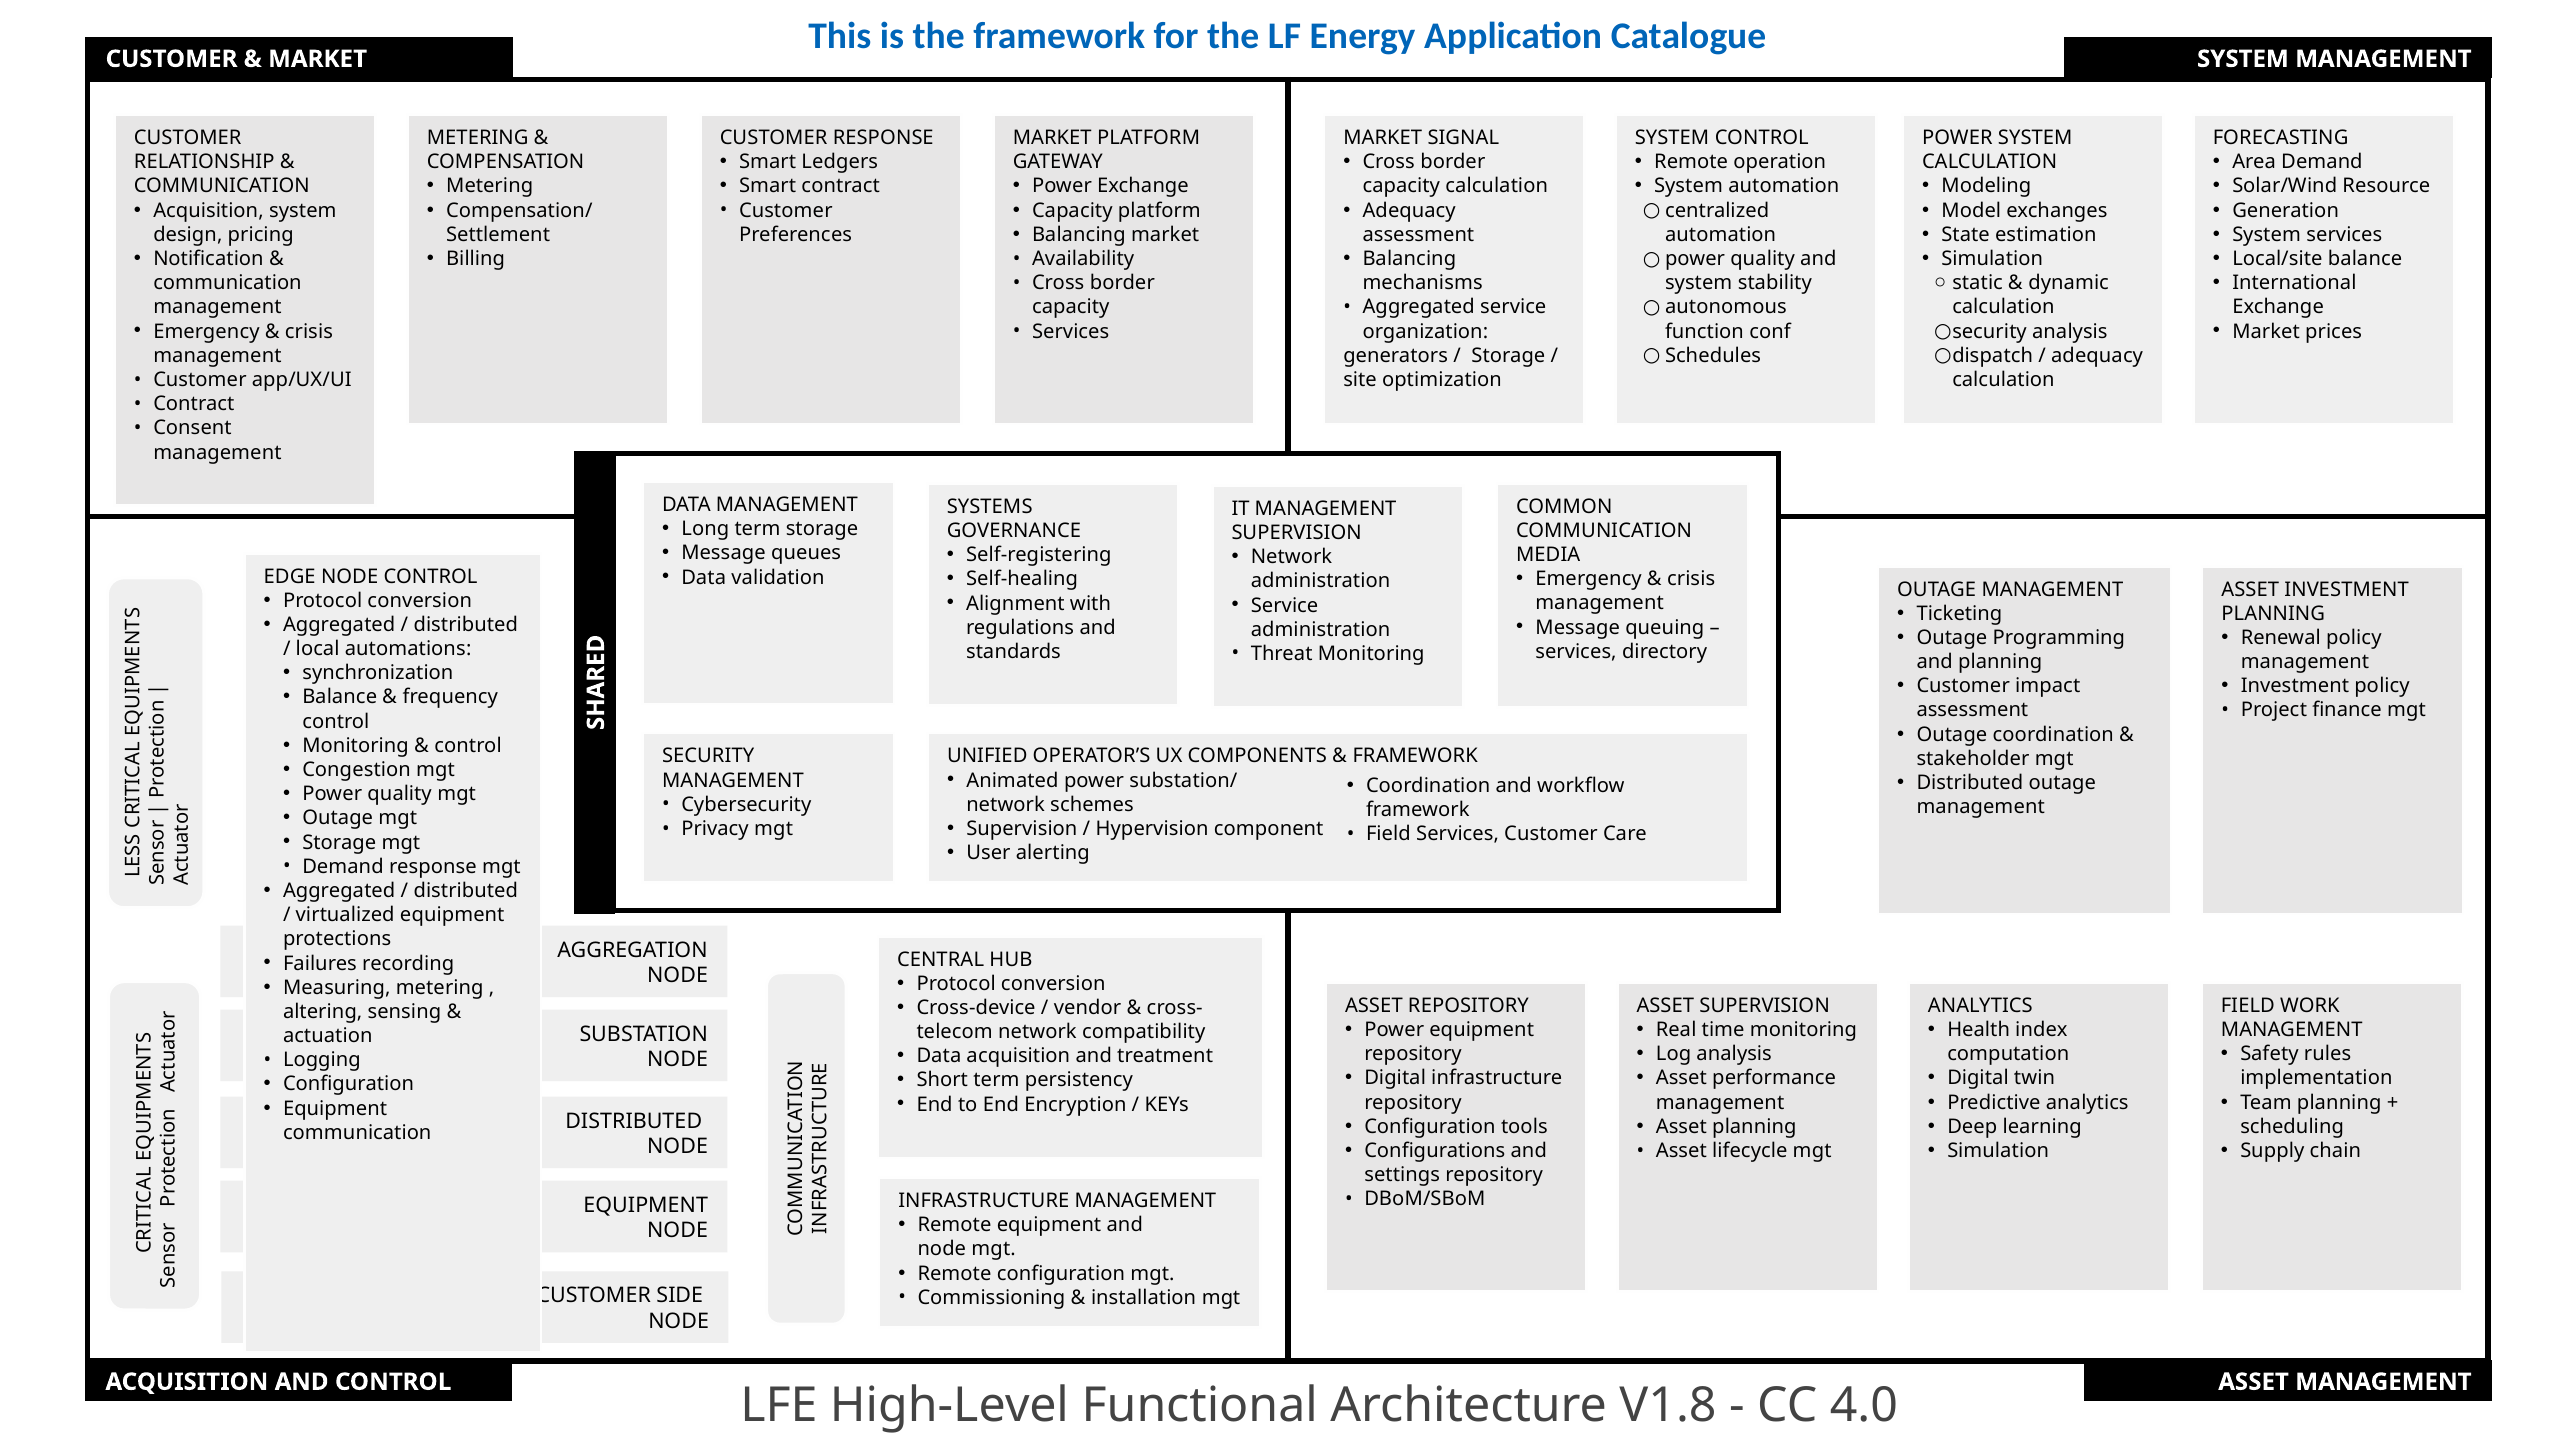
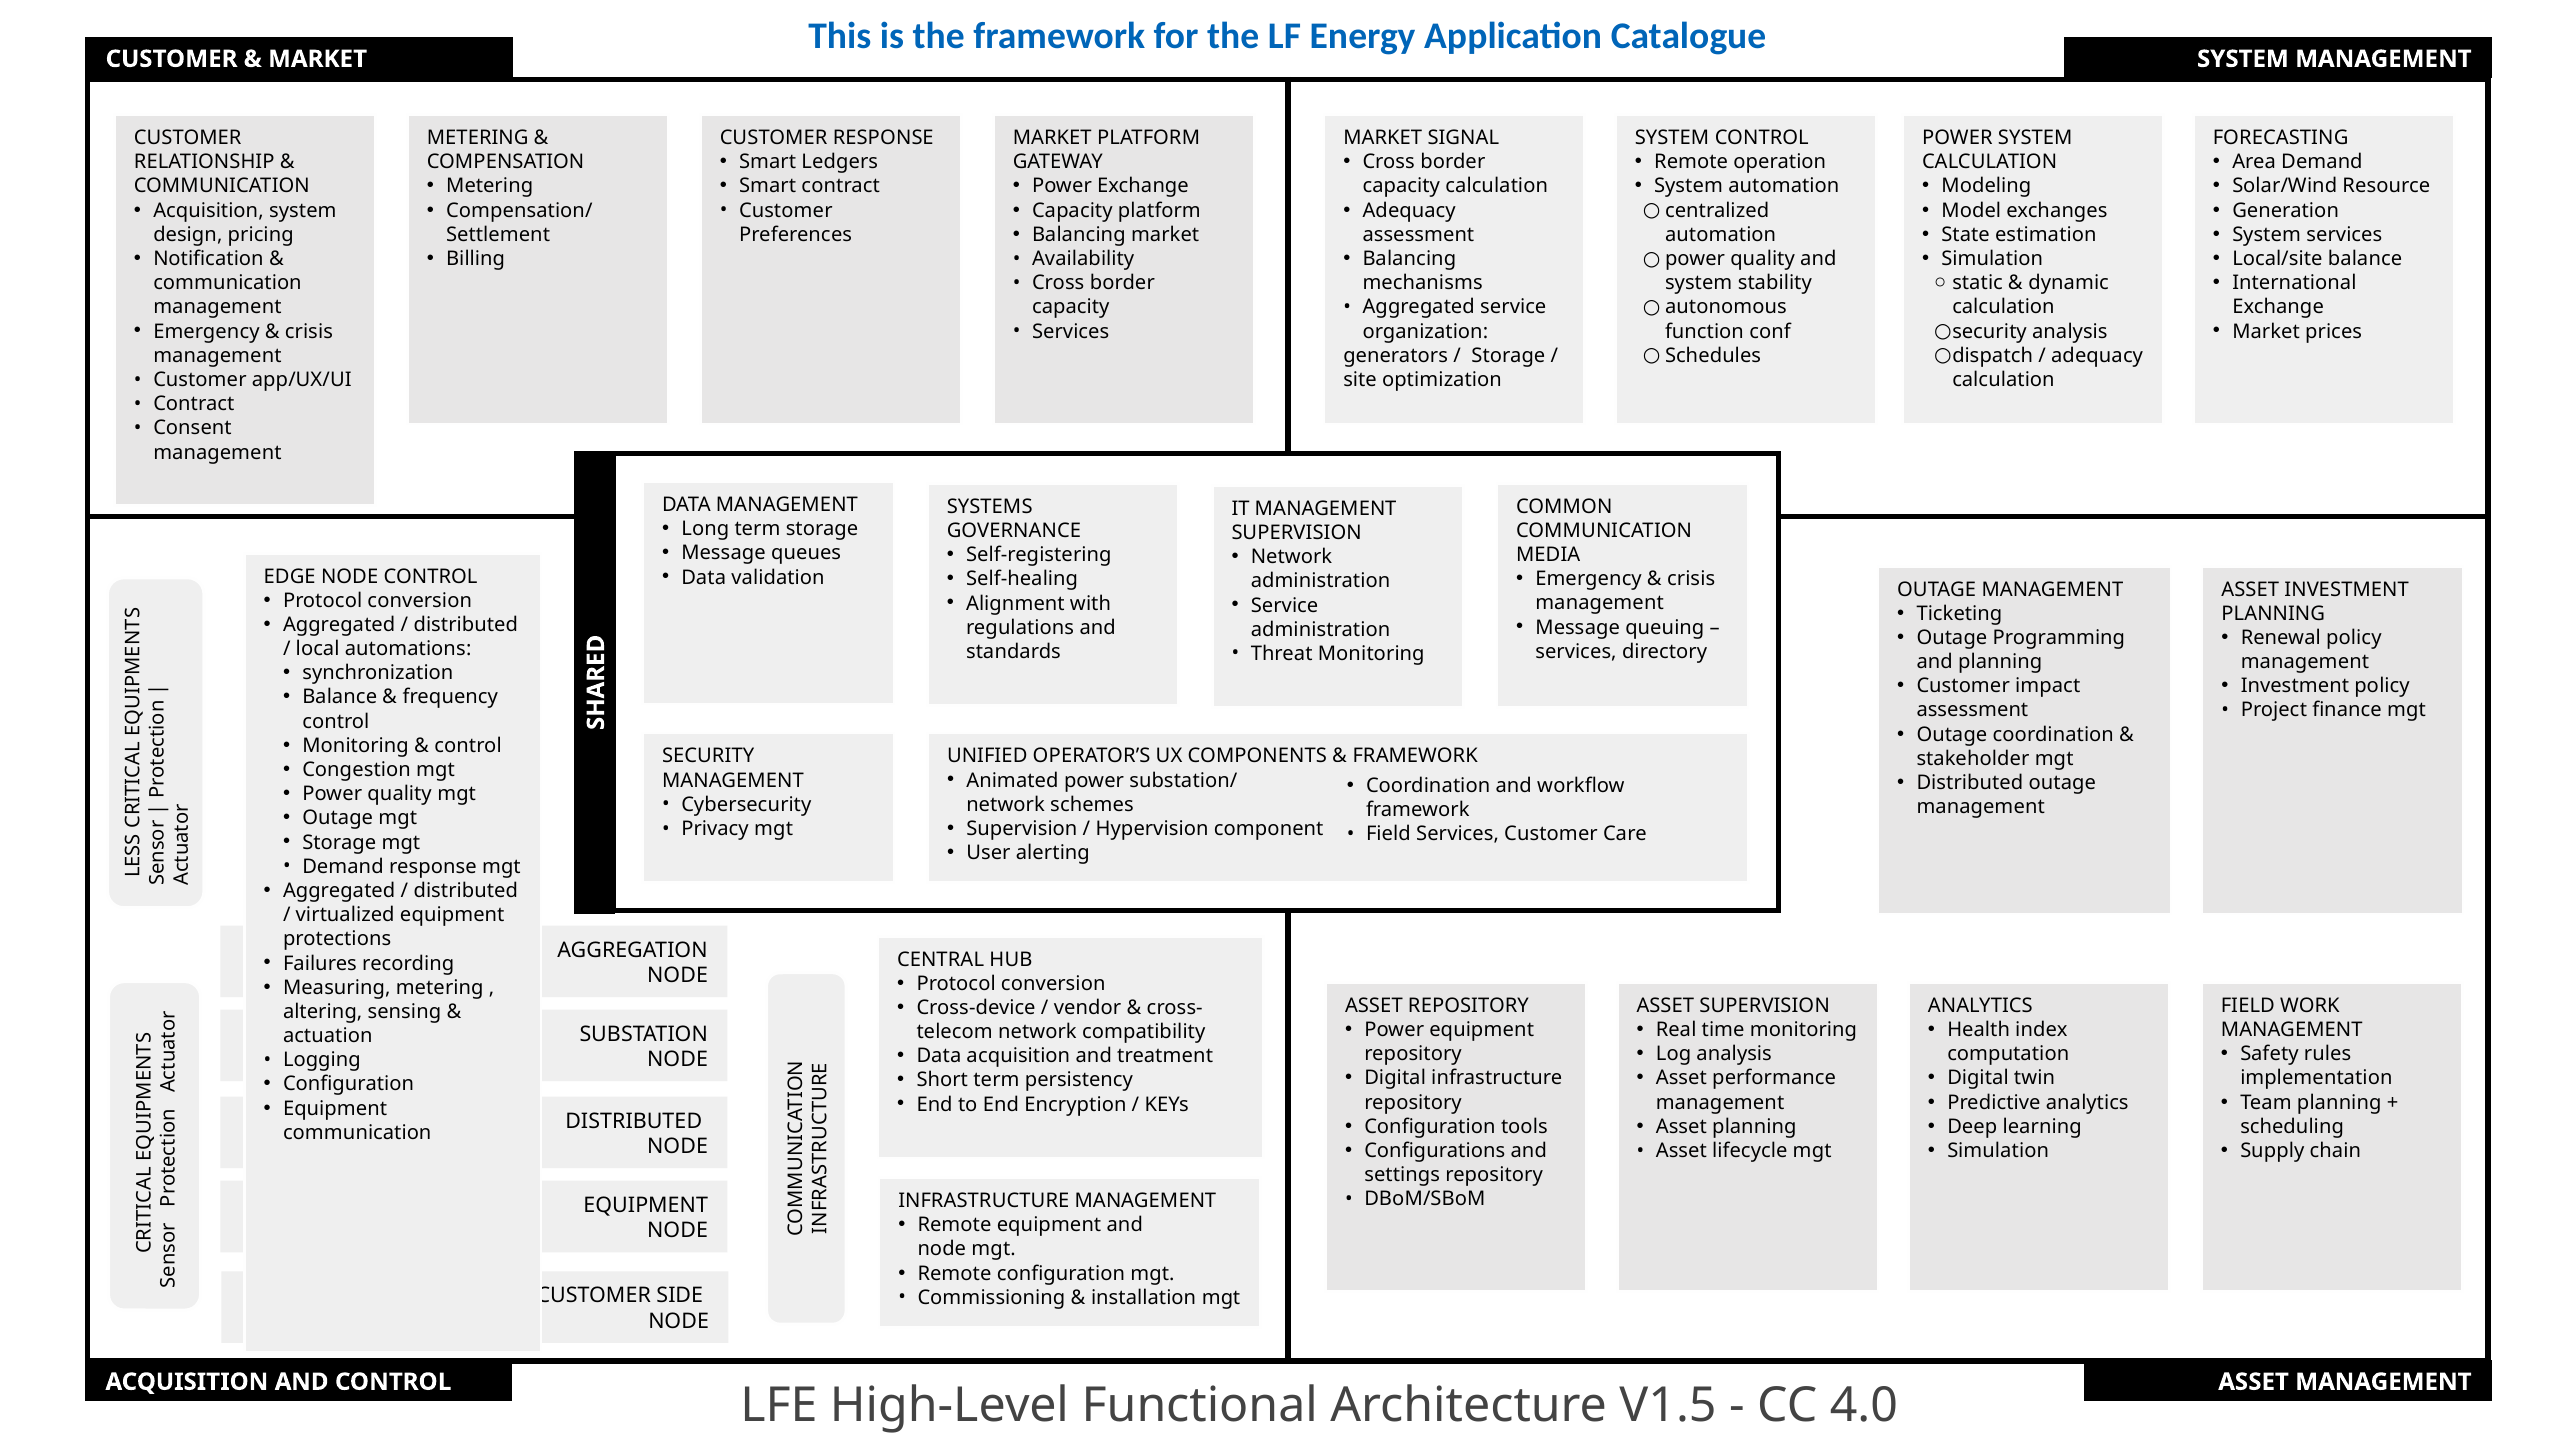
V1.8: V1.8 -> V1.5
